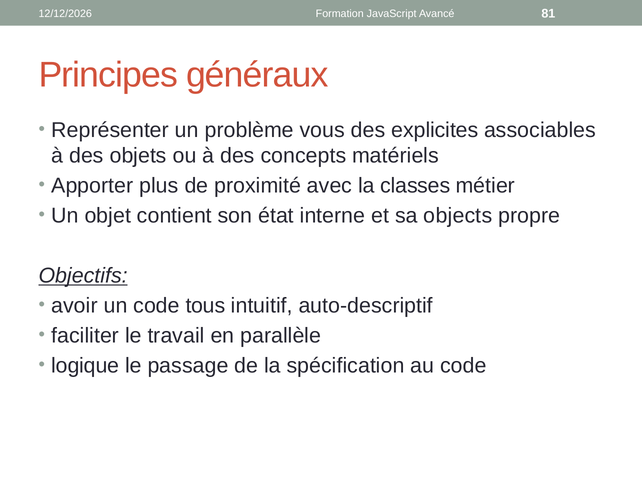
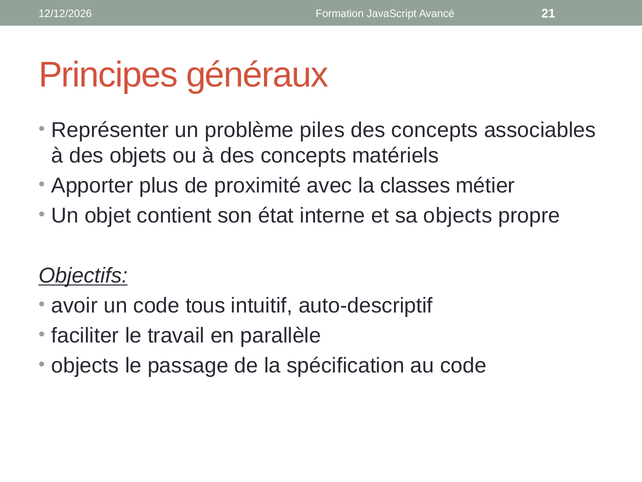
81: 81 -> 21
vous: vous -> piles
explicites at (435, 130): explicites -> concepts
logique at (85, 365): logique -> objects
